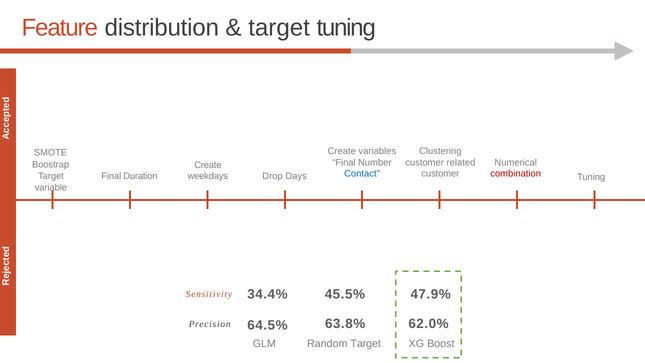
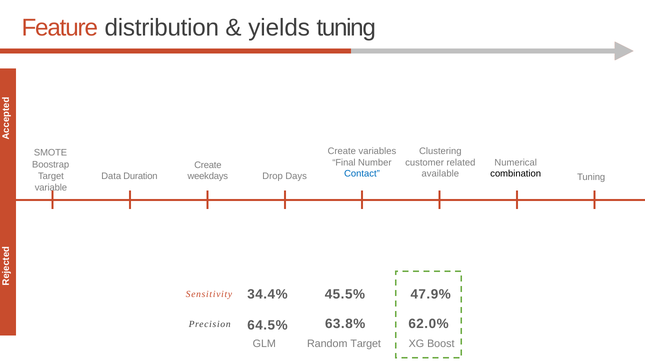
target at (279, 28): target -> yields
customer at (440, 174): customer -> available
combination colour: red -> black
Final at (111, 176): Final -> Data
